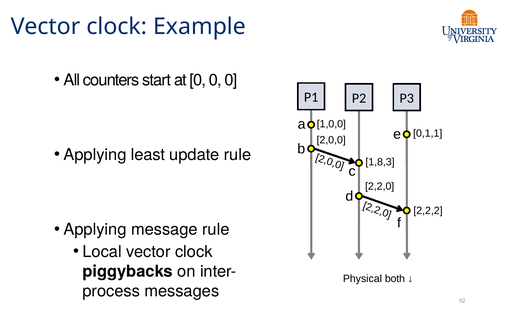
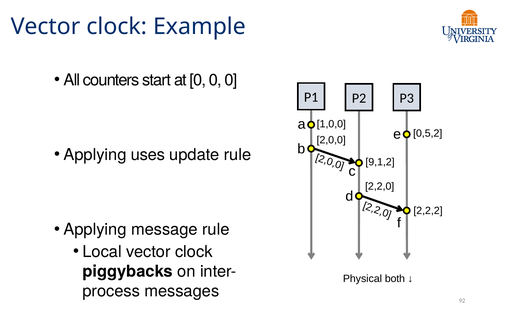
0,1,1: 0,1,1 -> 0,5,2
least: least -> uses
1,8,3: 1,8,3 -> 9,1,2
